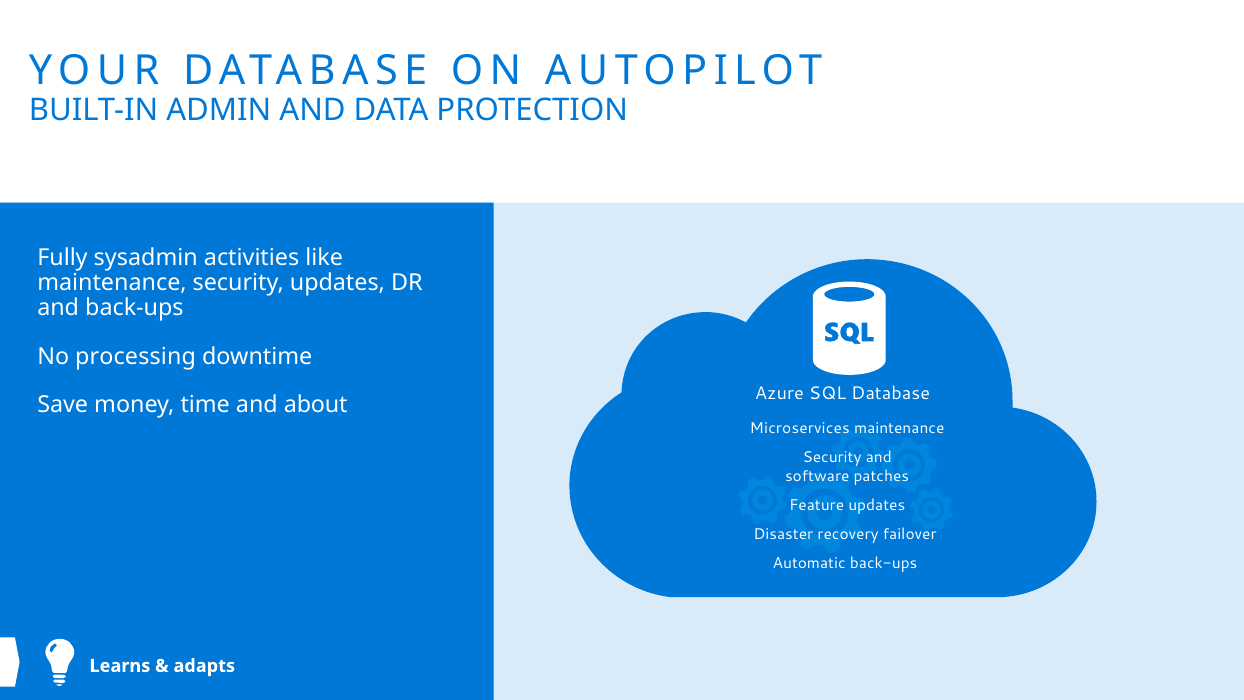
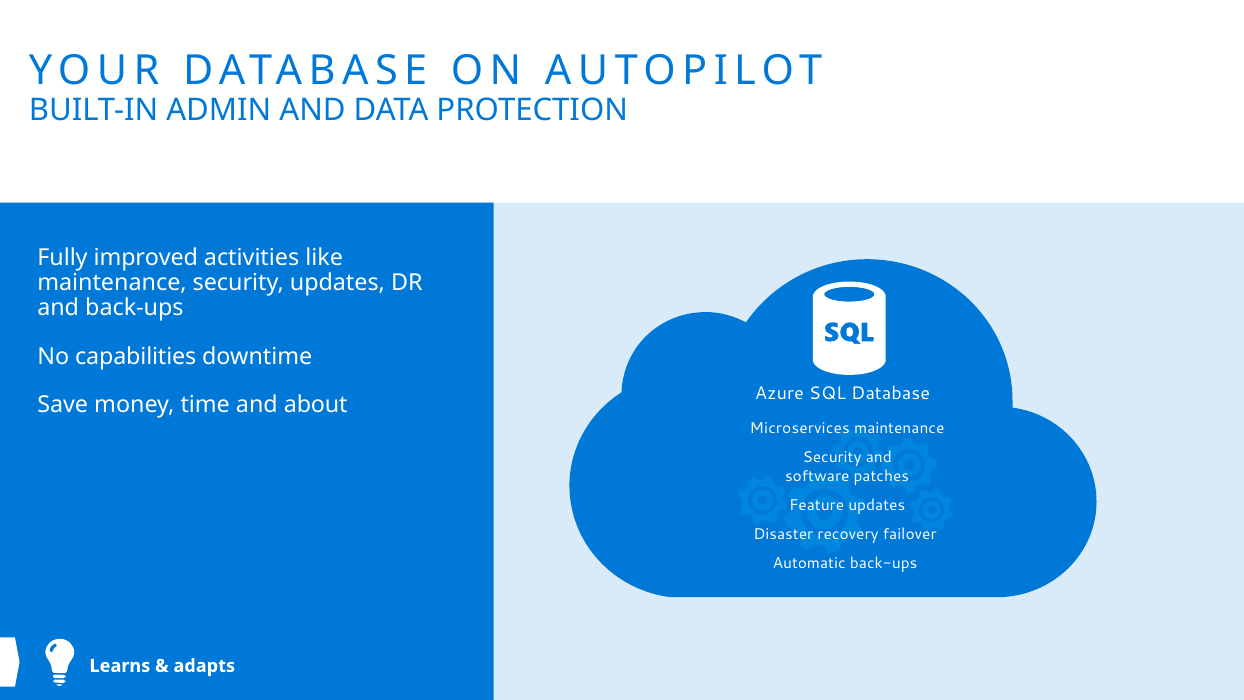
sysadmin: sysadmin -> improved
processing: processing -> capabilities
